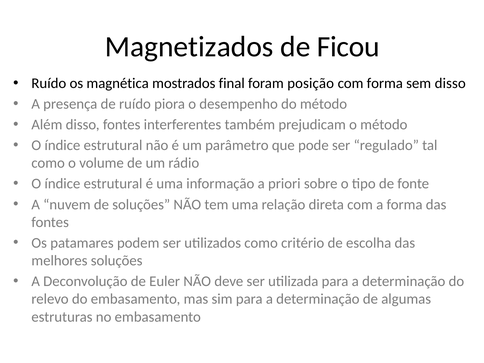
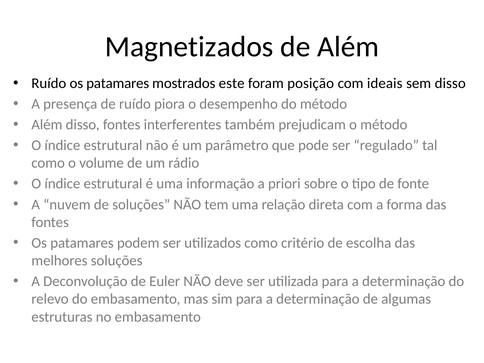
de Ficou: Ficou -> Além
magnética at (118, 83): magnética -> patamares
final: final -> este
com forma: forma -> ideais
